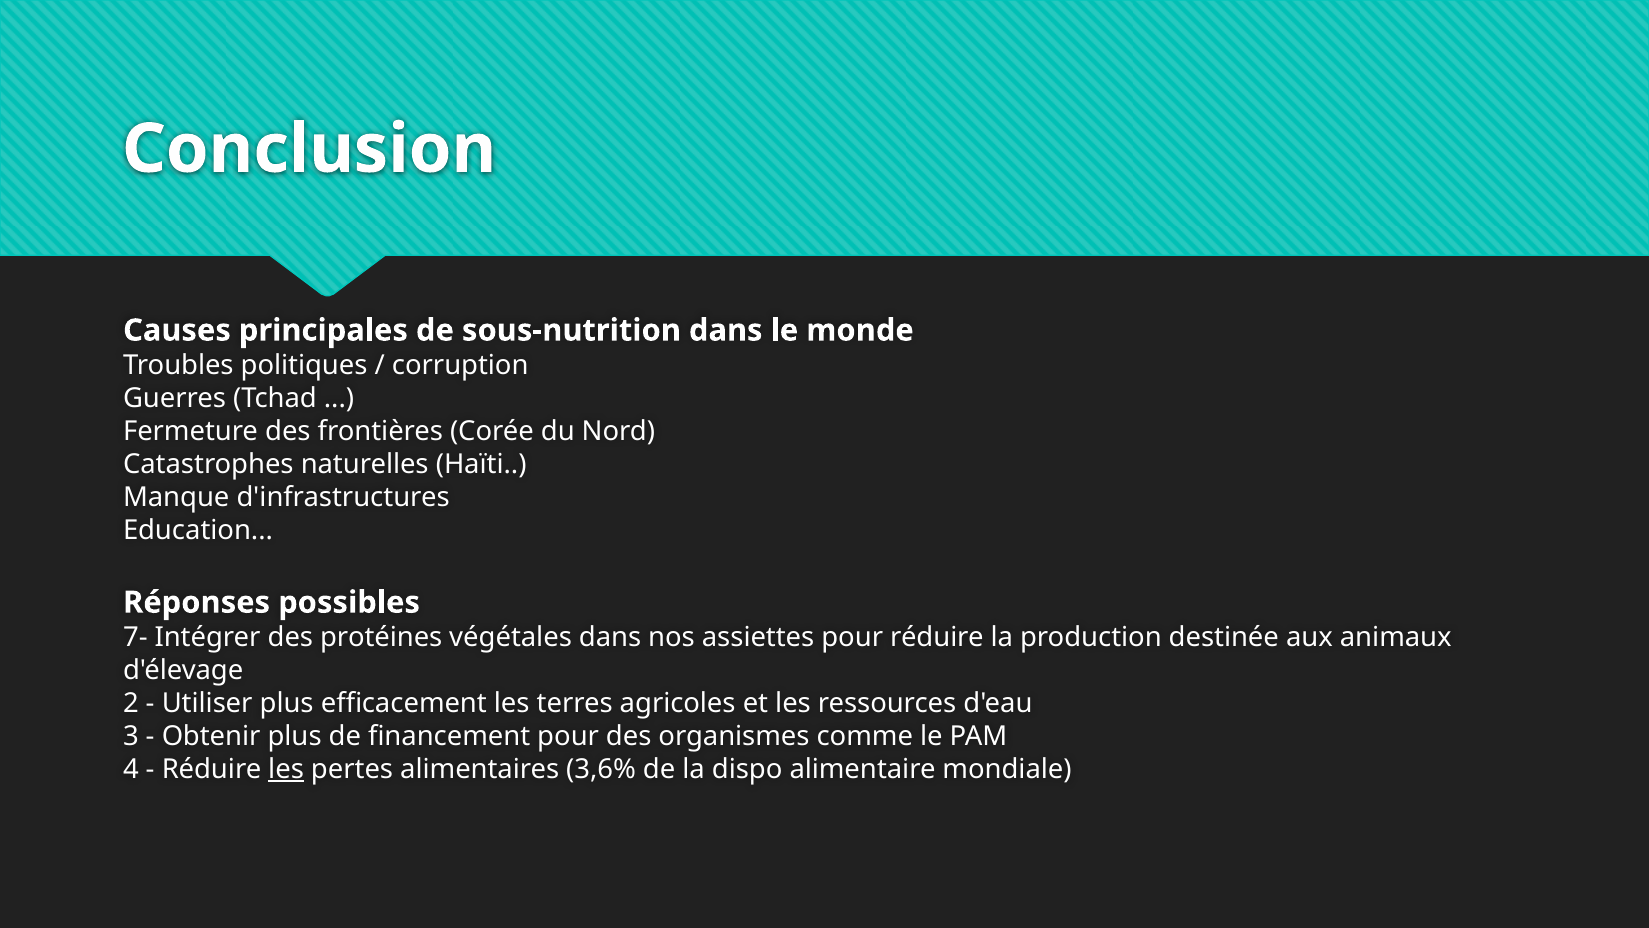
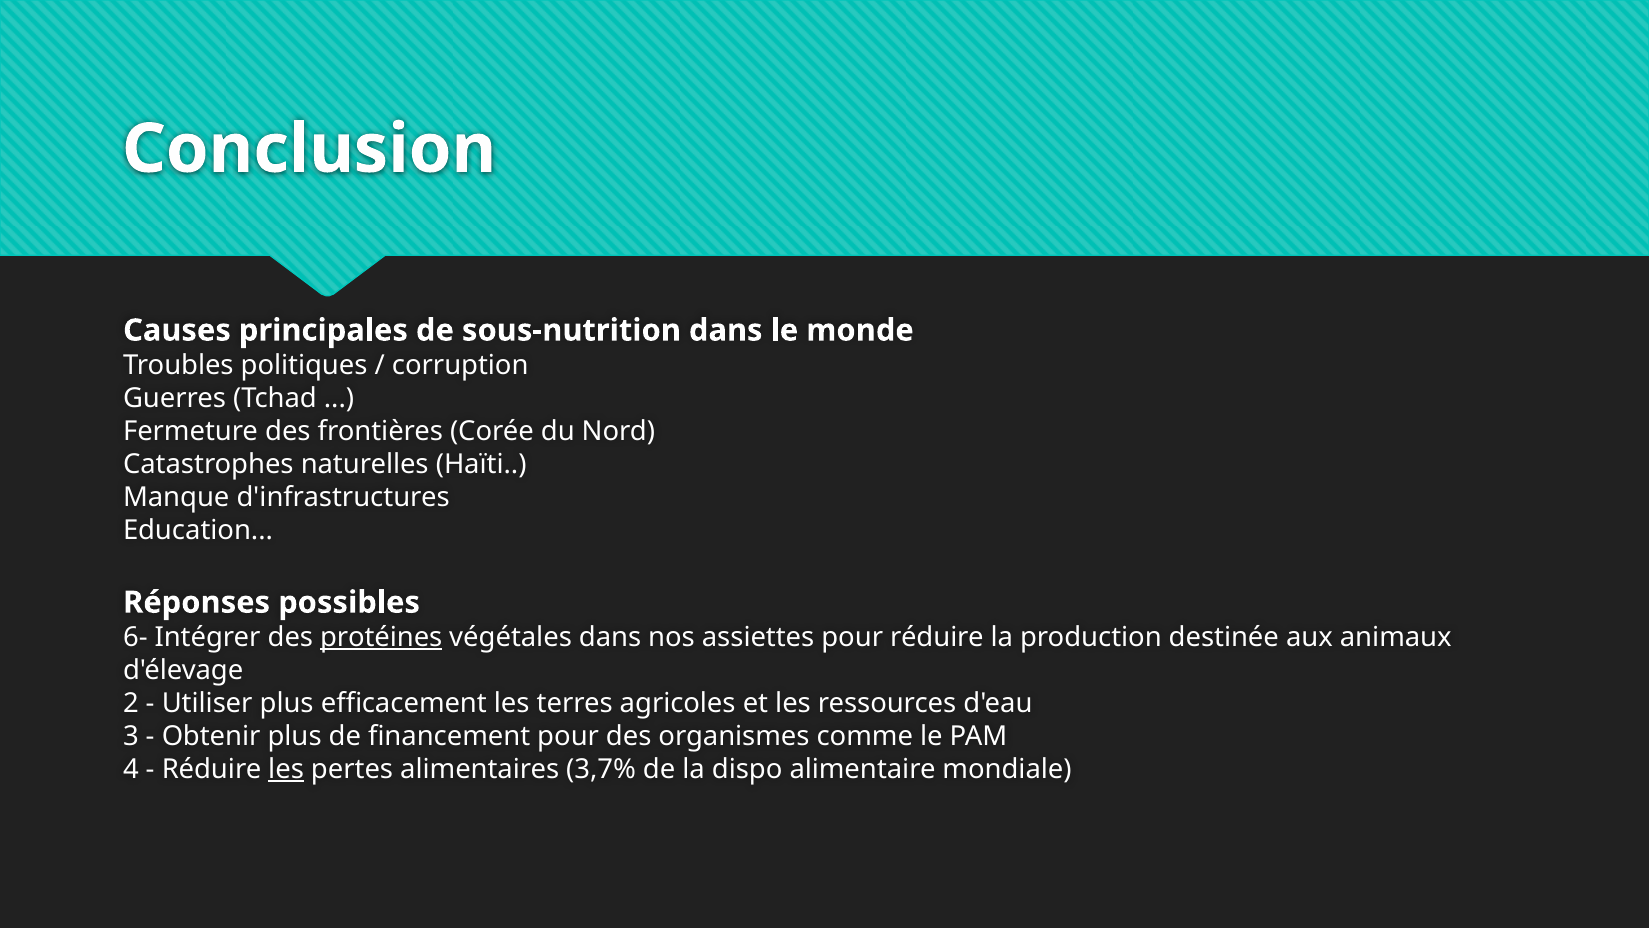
7-: 7- -> 6-
protéines underline: none -> present
3,6%: 3,6% -> 3,7%
